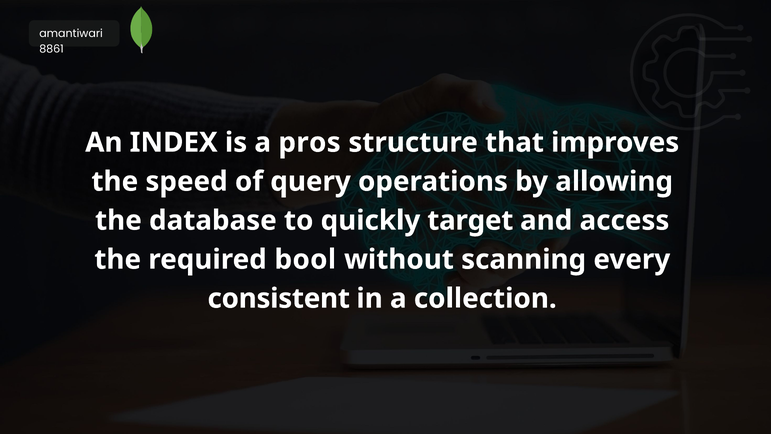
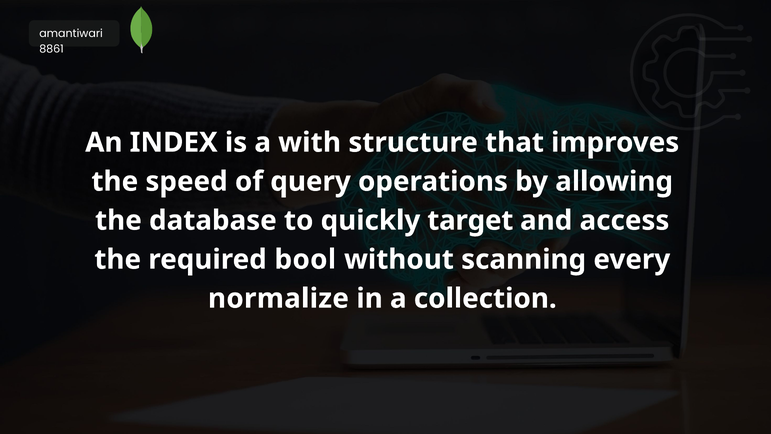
pros: pros -> with
consistent: consistent -> normalize
